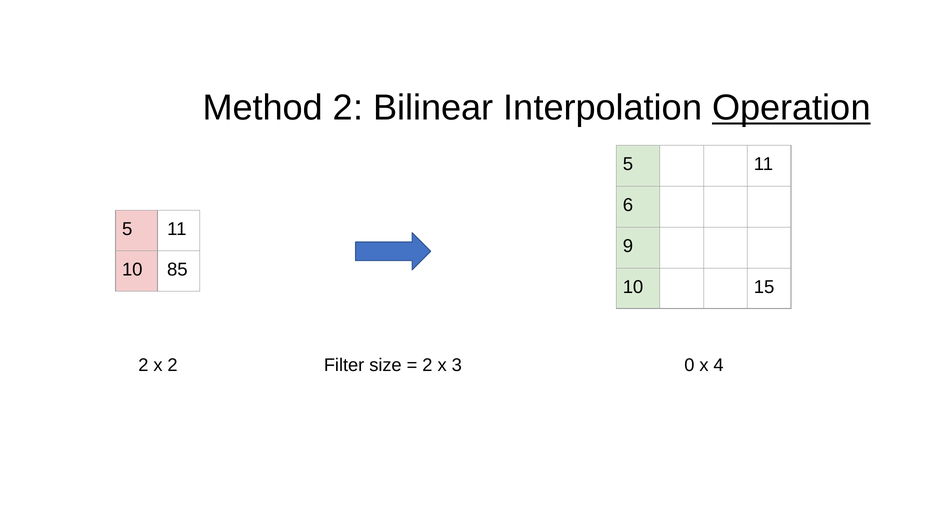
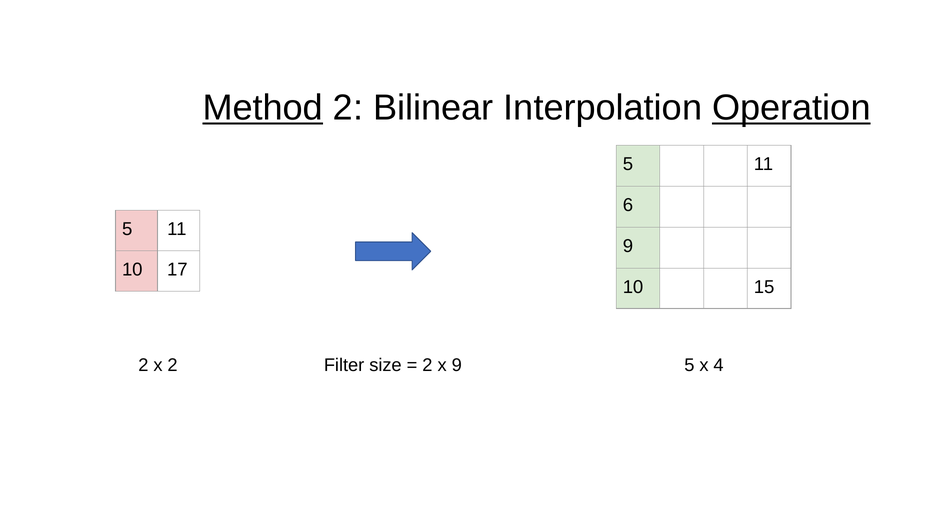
Method underline: none -> present
85: 85 -> 17
x 3: 3 -> 9
2 0: 0 -> 5
